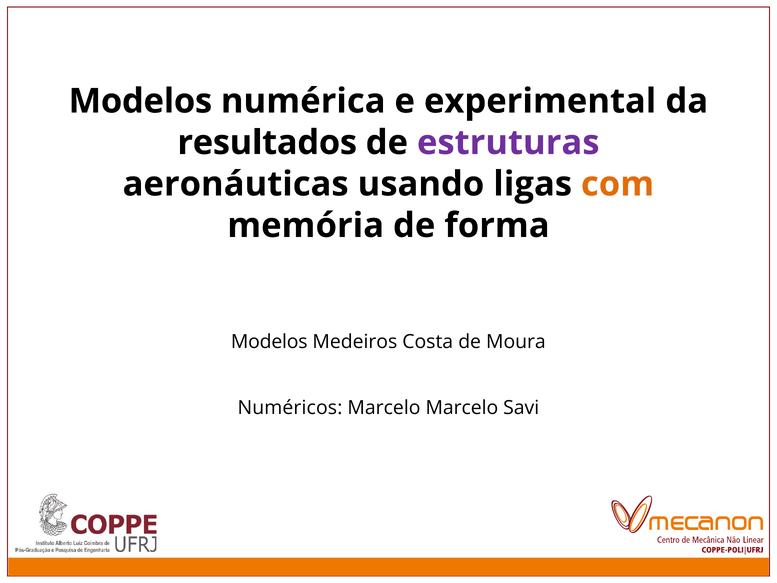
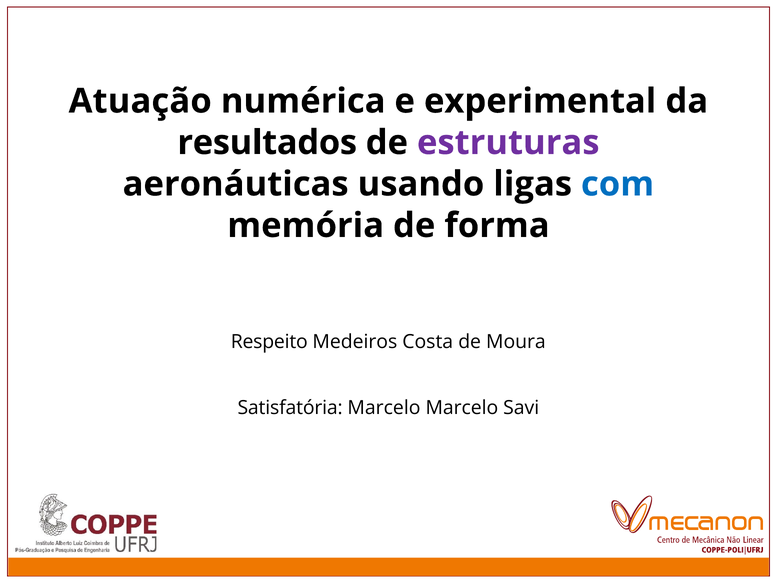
Modelos at (140, 101): Modelos -> Atuação
com colour: orange -> blue
Modelos at (269, 342): Modelos -> Respeito
Numéricos: Numéricos -> Satisfatória
